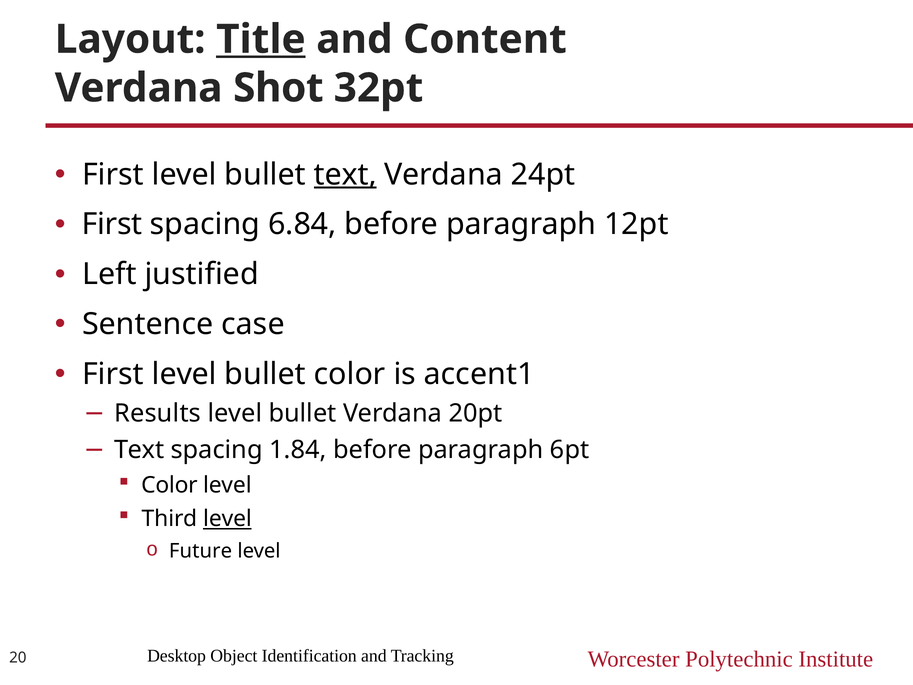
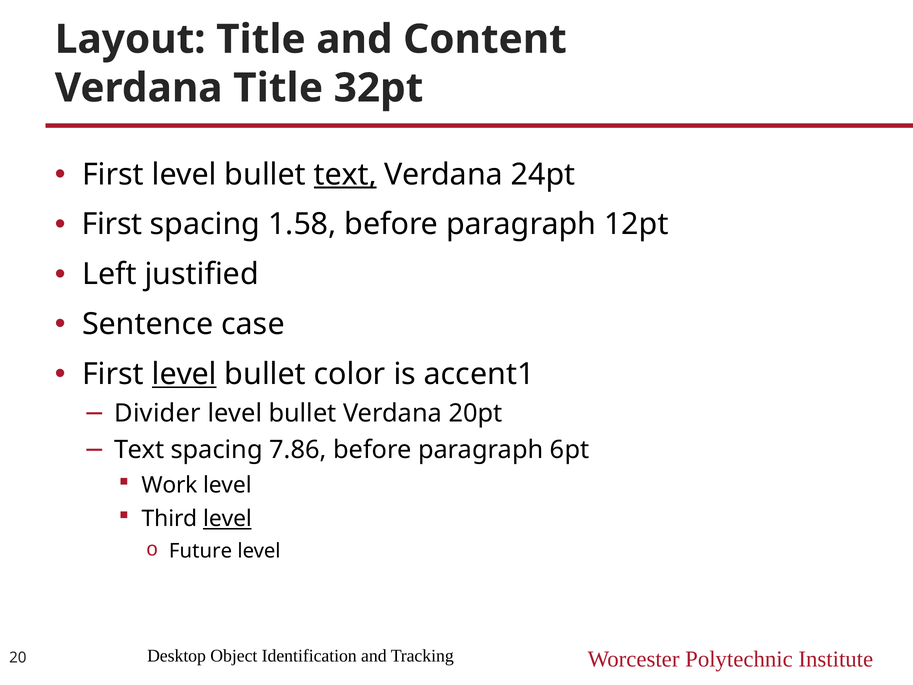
Title at (261, 39) underline: present -> none
Verdana Shot: Shot -> Title
6.84: 6.84 -> 1.58
level at (184, 374) underline: none -> present
Results: Results -> Divider
1.84: 1.84 -> 7.86
Color at (169, 485): Color -> Work
